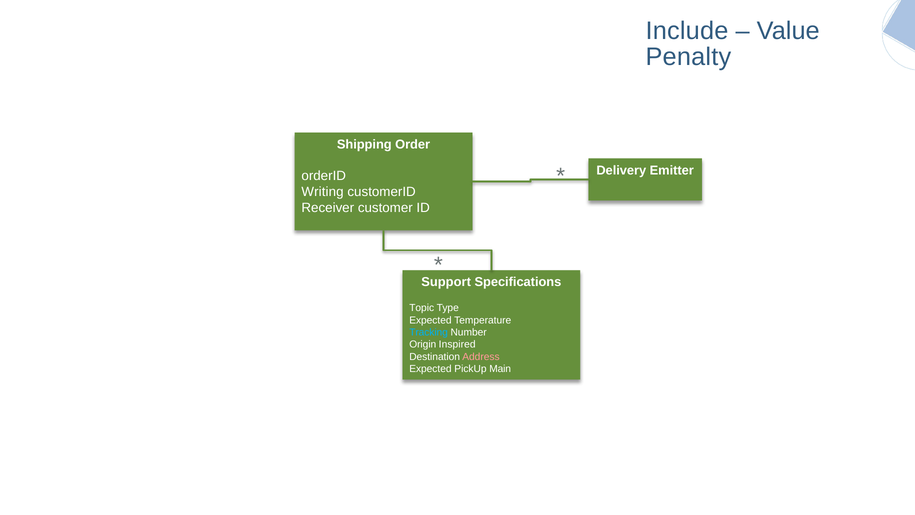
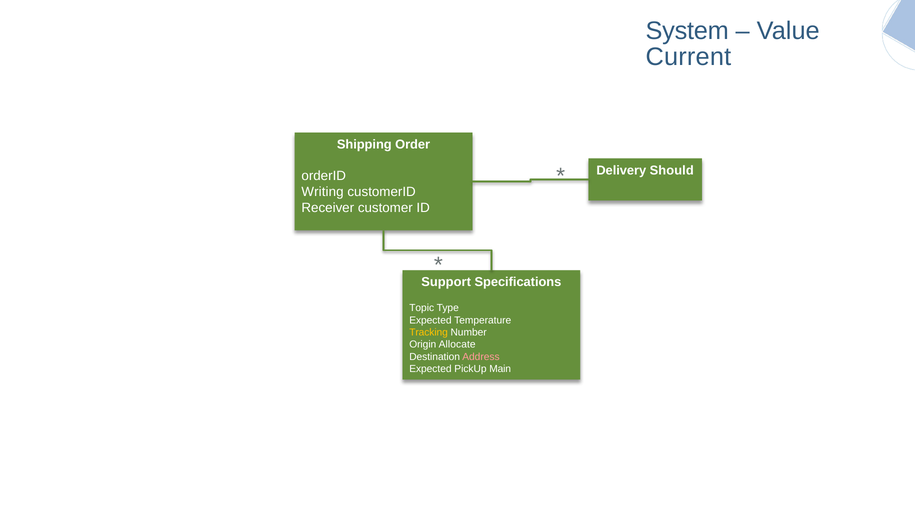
Include: Include -> System
Penalty: Penalty -> Current
Emitter: Emitter -> Should
Tracking colour: light blue -> yellow
Inspired: Inspired -> Allocate
